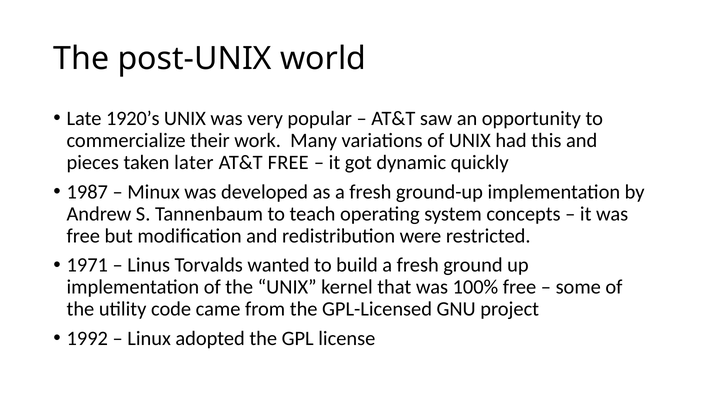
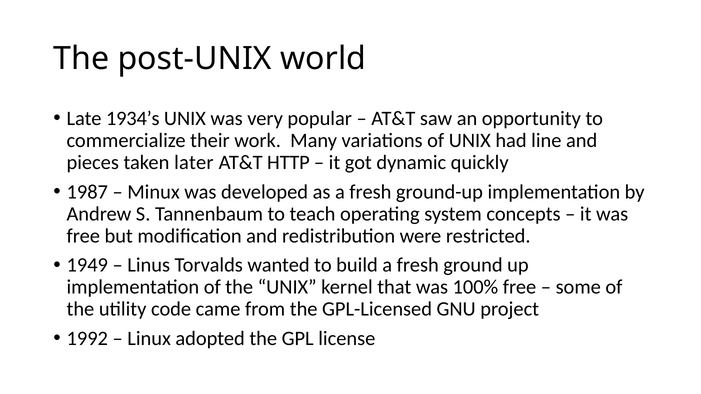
1920’s: 1920’s -> 1934’s
this: this -> line
AT&T FREE: FREE -> HTTP
1971: 1971 -> 1949
